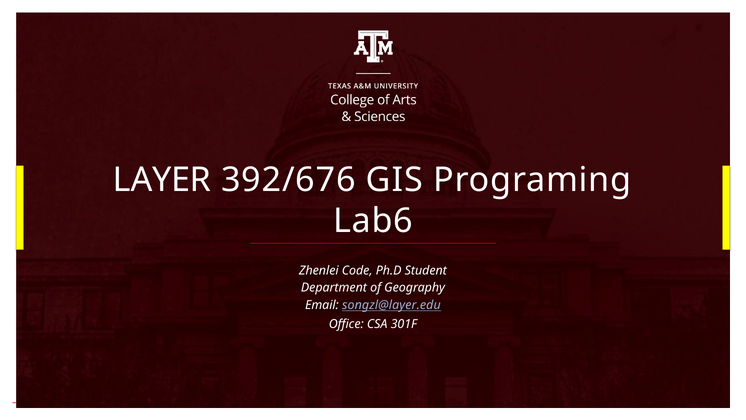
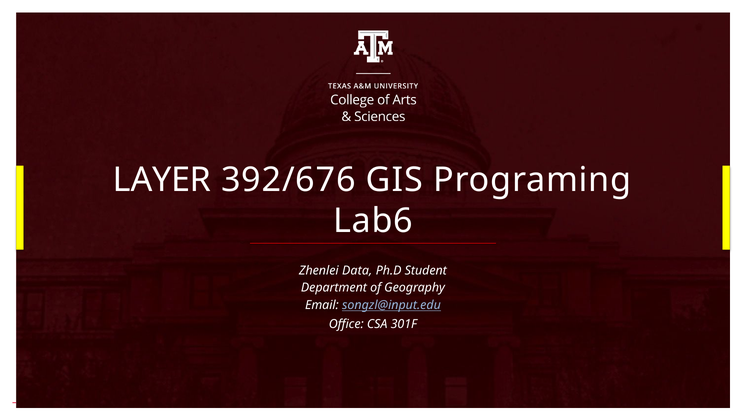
Code: Code -> Data
songzl@layer.edu: songzl@layer.edu -> songzl@input.edu
